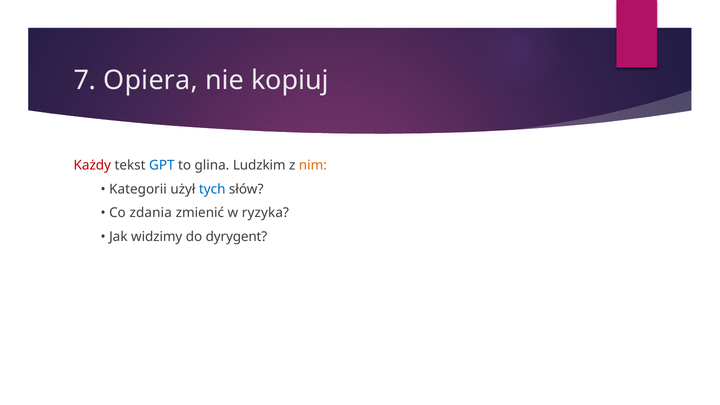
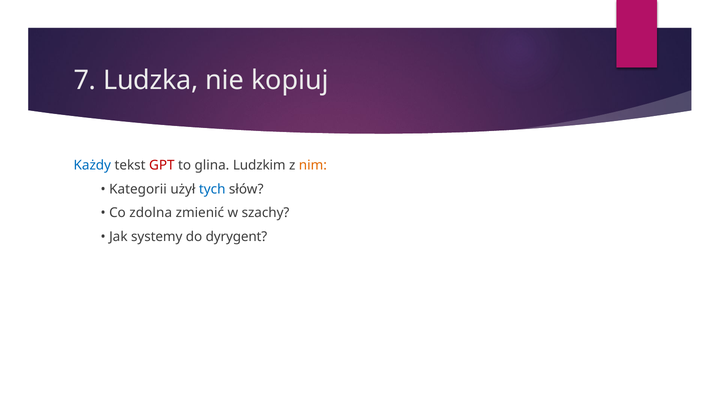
Opiera: Opiera -> Ludzka
Każdy colour: red -> blue
GPT colour: blue -> red
zdania: zdania -> zdolna
ryzyka: ryzyka -> szachy
widzimy: widzimy -> systemy
